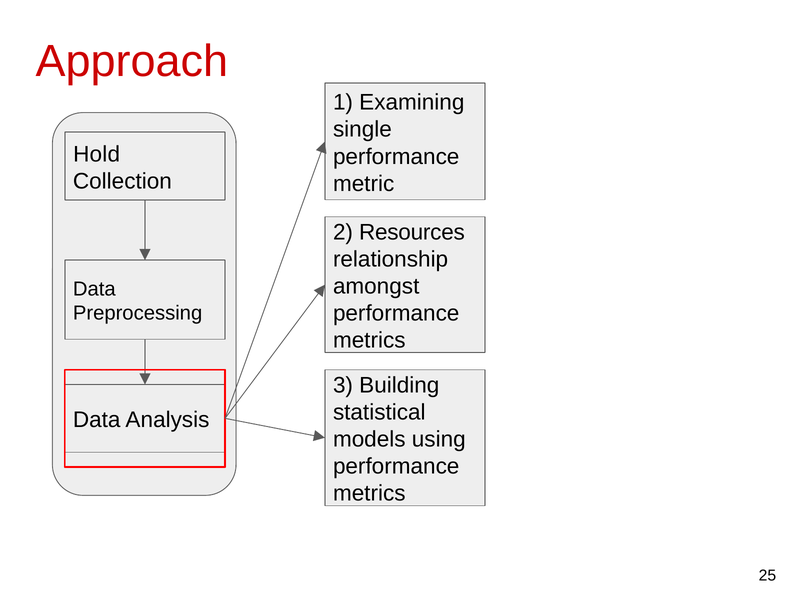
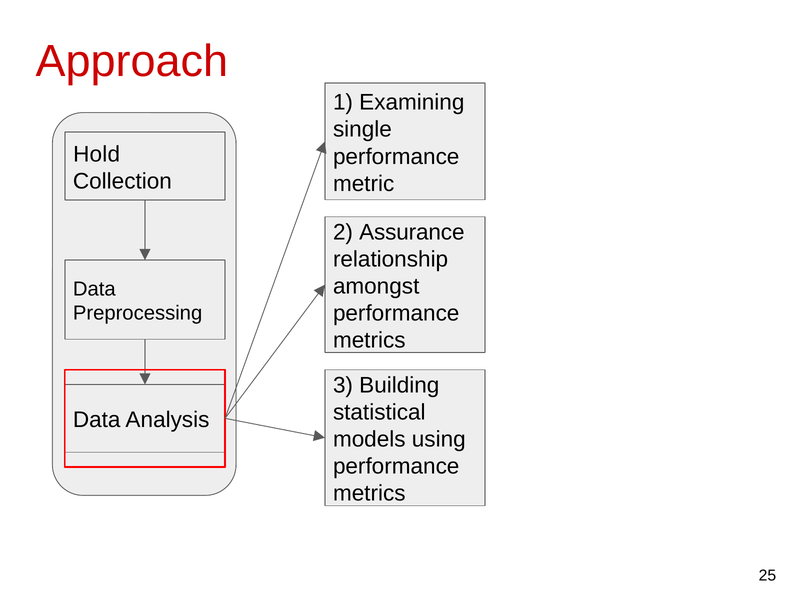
Resources: Resources -> Assurance
